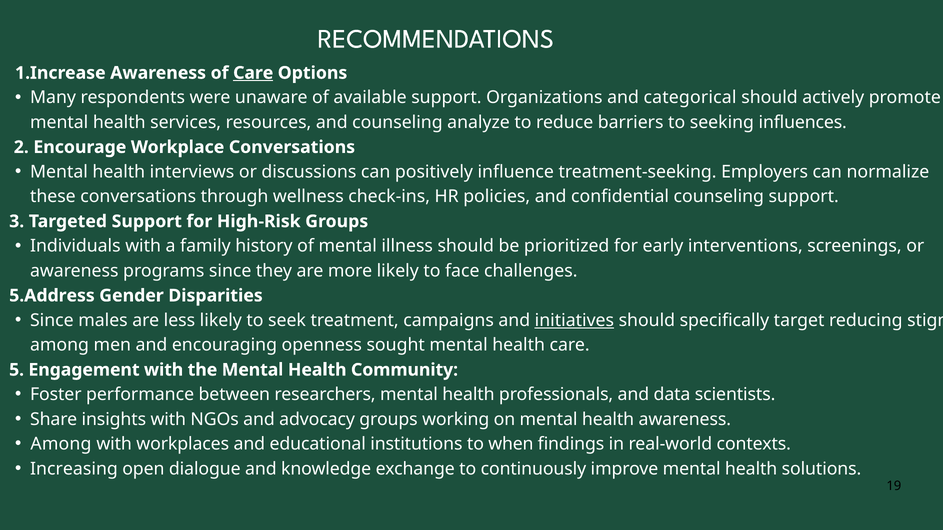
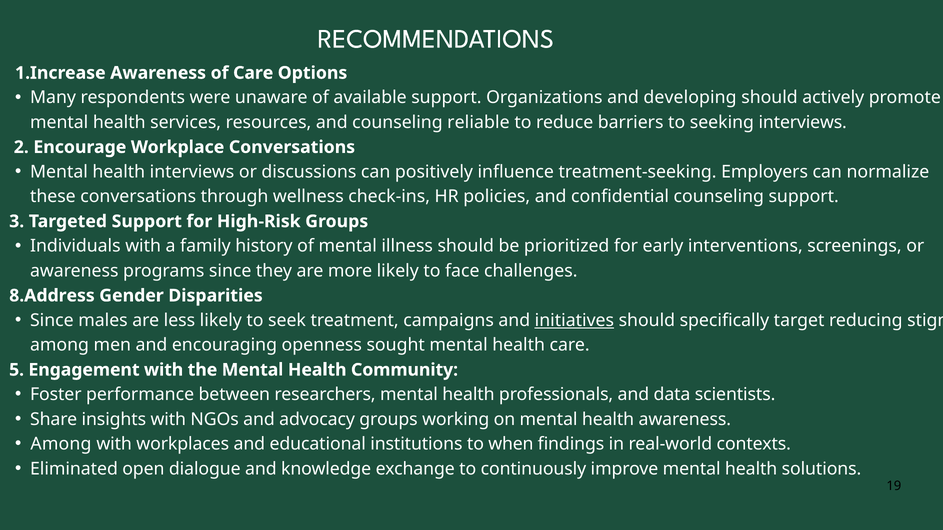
Care at (253, 73) underline: present -> none
categorical: categorical -> developing
analyze: analyze -> reliable
seeking influences: influences -> interviews
5.Address: 5.Address -> 8.Address
Increasing: Increasing -> Eliminated
